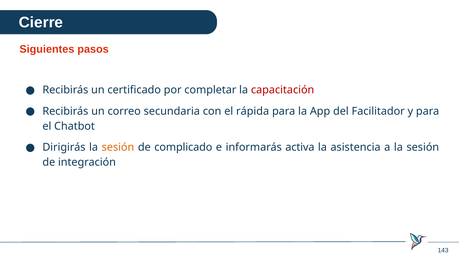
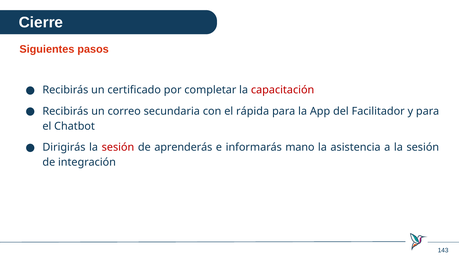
sesión at (118, 148) colour: orange -> red
complicado: complicado -> aprenderás
activa: activa -> mano
